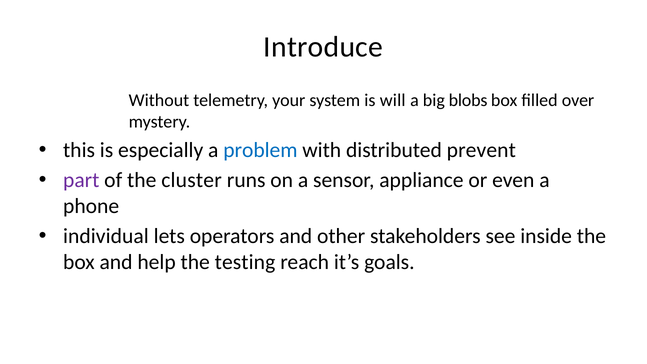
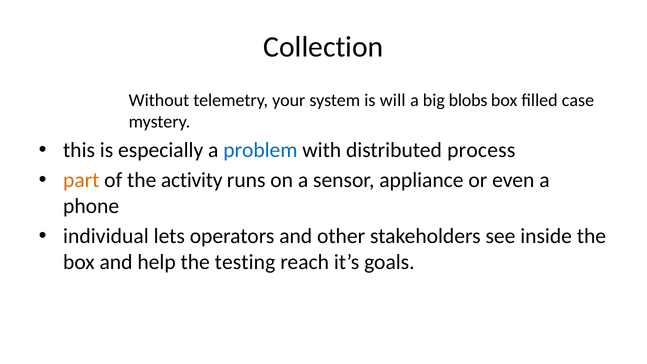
Introduce: Introduce -> Collection
over: over -> case
prevent: prevent -> process
part colour: purple -> orange
cluster: cluster -> activity
